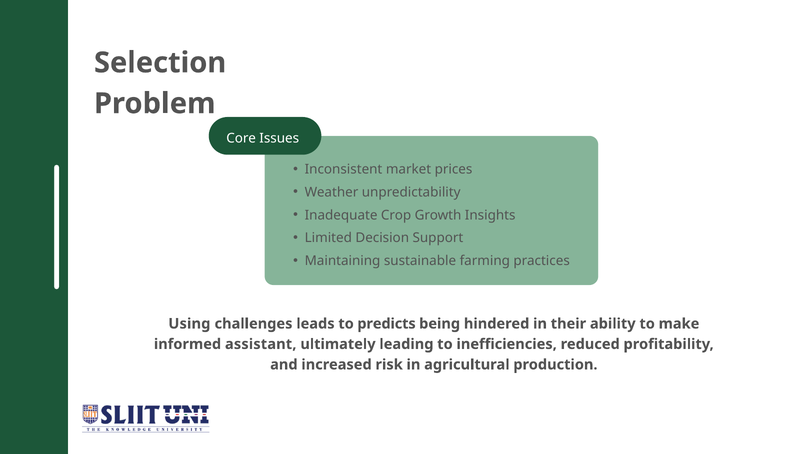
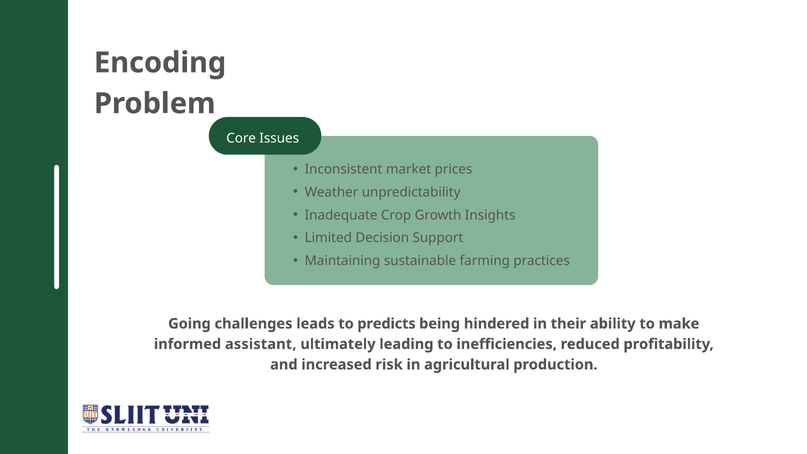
Selection: Selection -> Encoding
Using: Using -> Going
